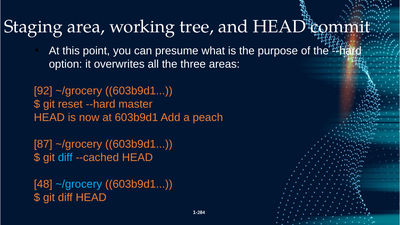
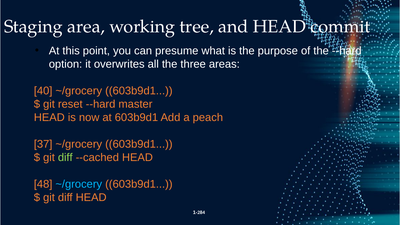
92: 92 -> 40
87: 87 -> 37
diff at (65, 157) colour: light blue -> light green
